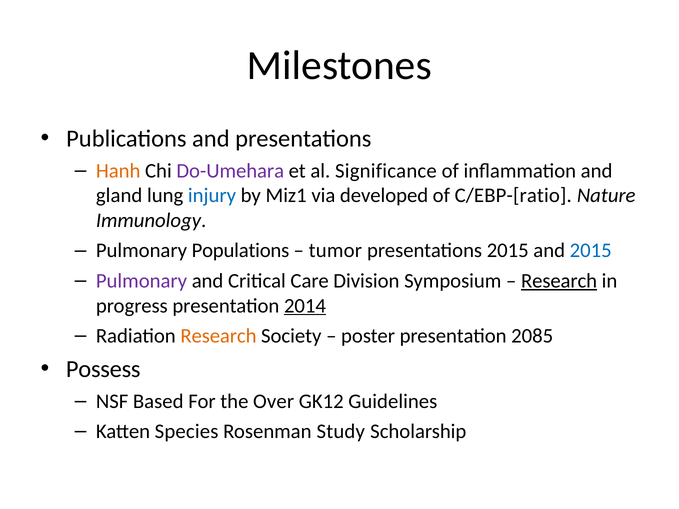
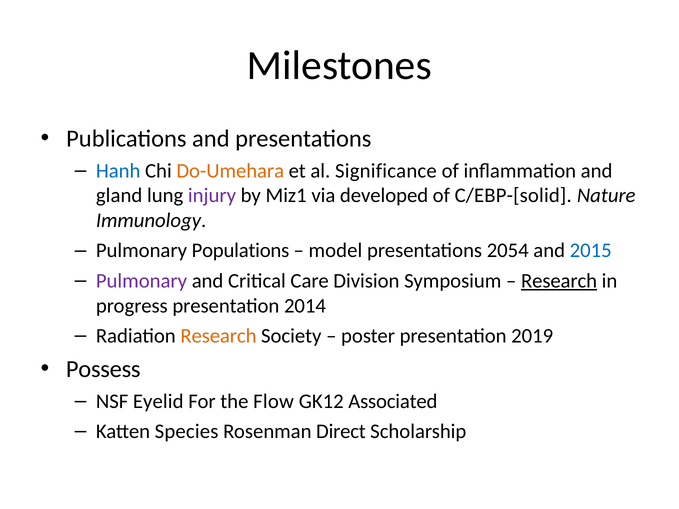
Hanh colour: orange -> blue
Do-Umehara colour: purple -> orange
injury colour: blue -> purple
C/EBP-[ratio: C/EBP-[ratio -> C/EBP-[solid
tumor: tumor -> model
presentations 2015: 2015 -> 2054
2014 underline: present -> none
2085: 2085 -> 2019
Based: Based -> Eyelid
Over: Over -> Flow
Guidelines: Guidelines -> Associated
Study: Study -> Direct
